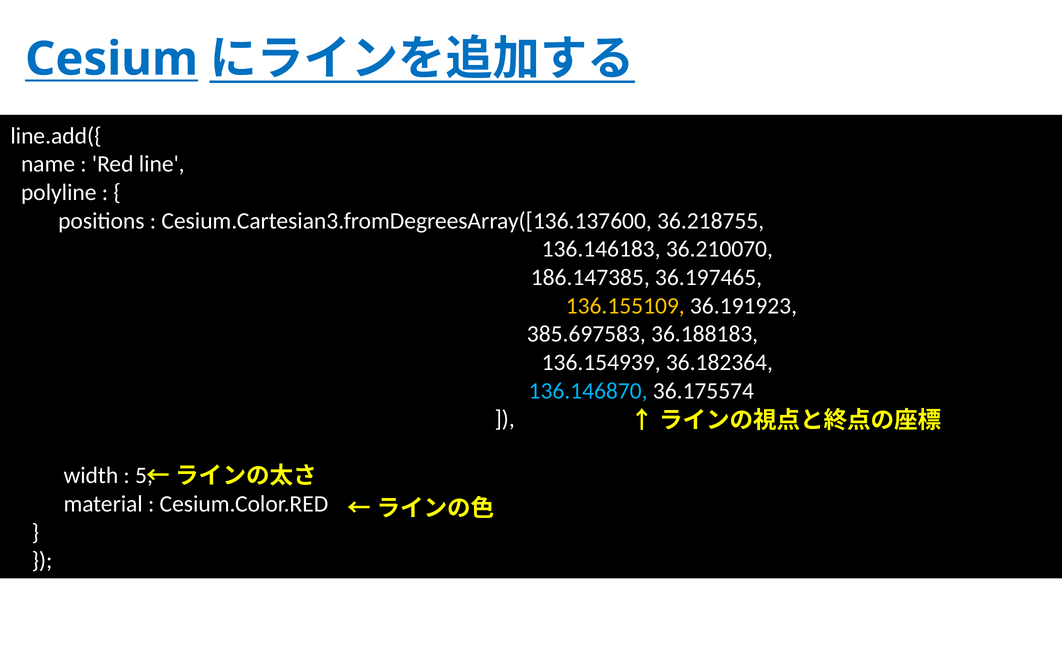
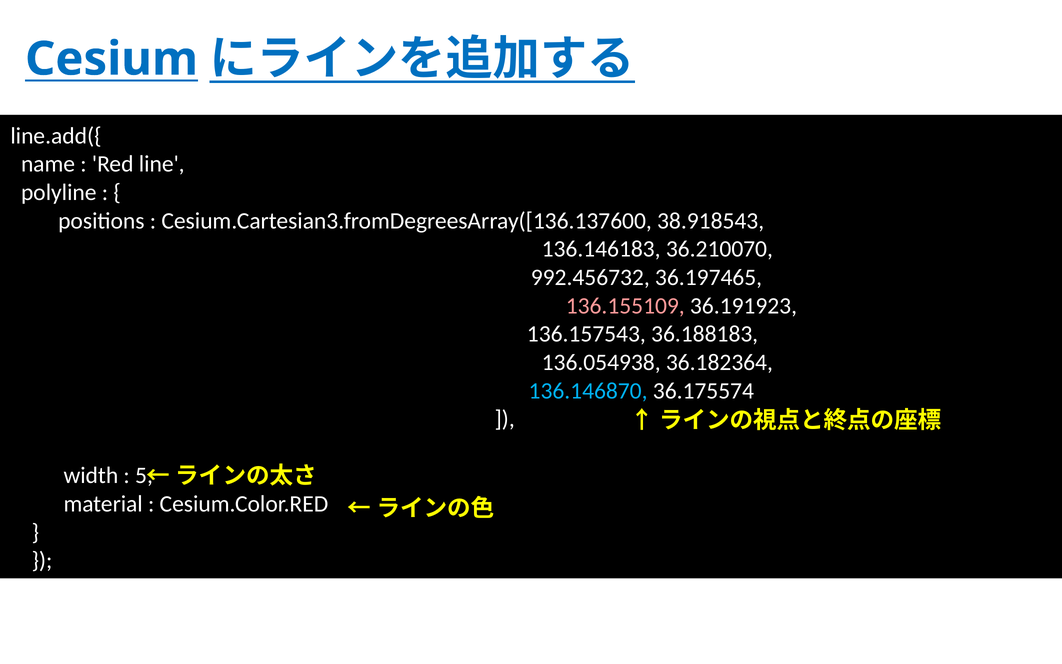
36.218755: 36.218755 -> 38.918543
186.147385: 186.147385 -> 992.456732
136.155109 colour: yellow -> pink
385.697583: 385.697583 -> 136.157543
136.154939: 136.154939 -> 136.054938
